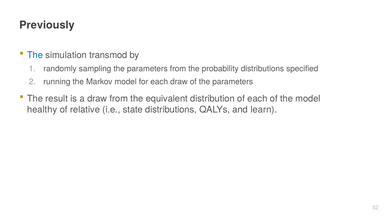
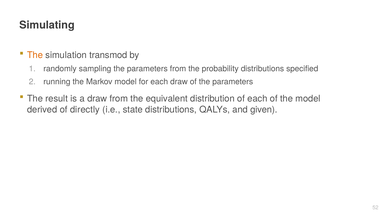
Previously: Previously -> Simulating
The at (35, 55) colour: blue -> orange
healthy: healthy -> derived
relative: relative -> directly
learn: learn -> given
